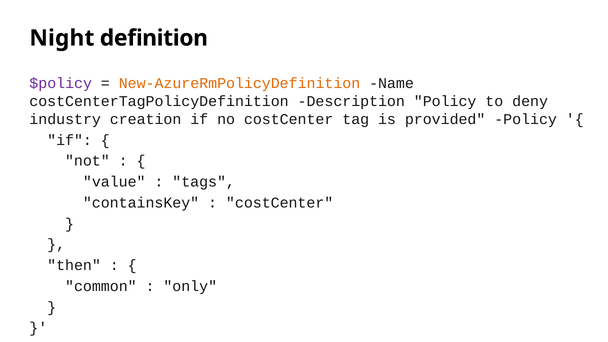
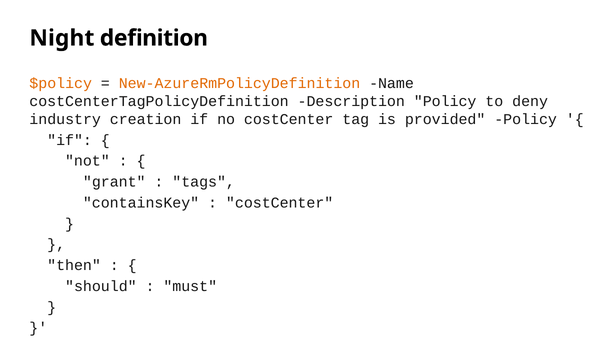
$policy colour: purple -> orange
value: value -> grant
common: common -> should
only: only -> must
